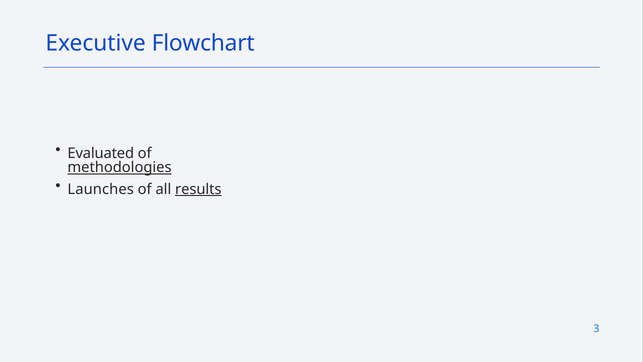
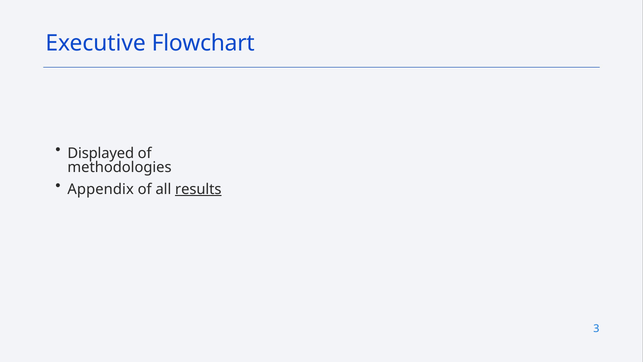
Evaluated: Evaluated -> Displayed
methodologies underline: present -> none
Launches: Launches -> Appendix
